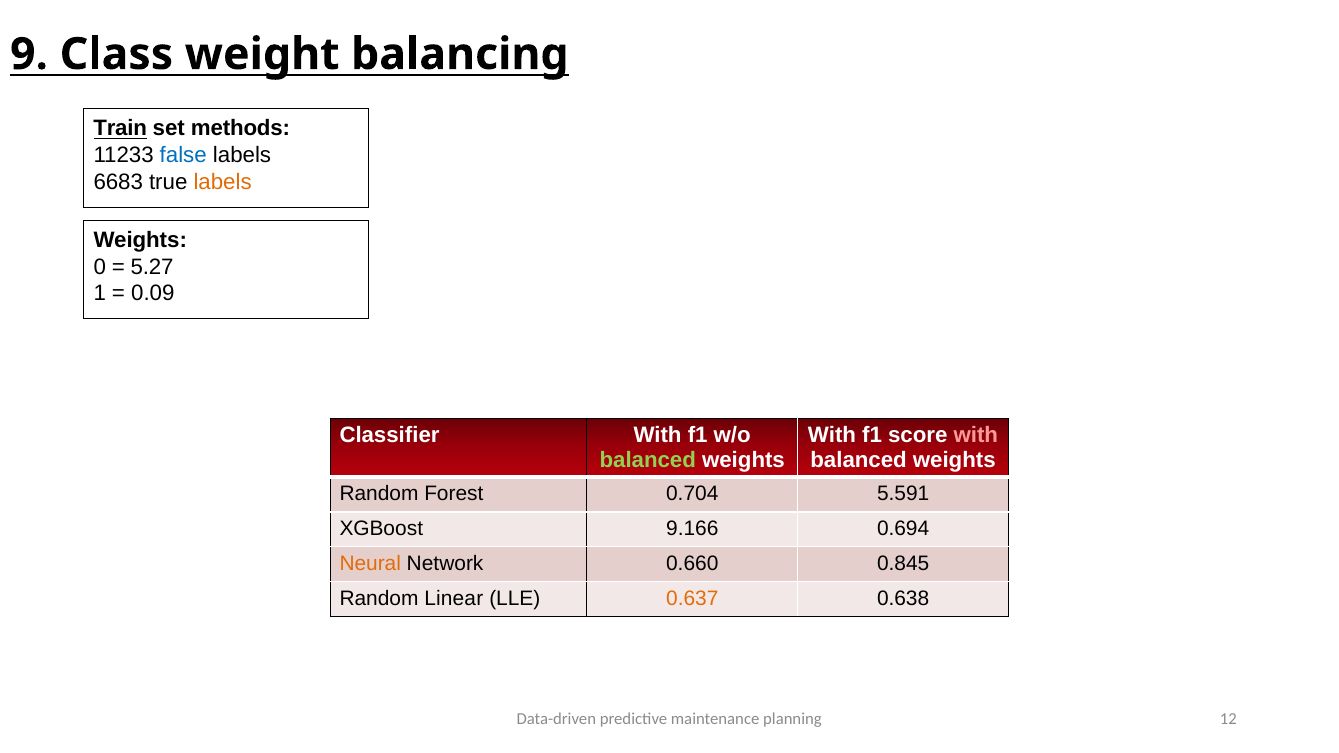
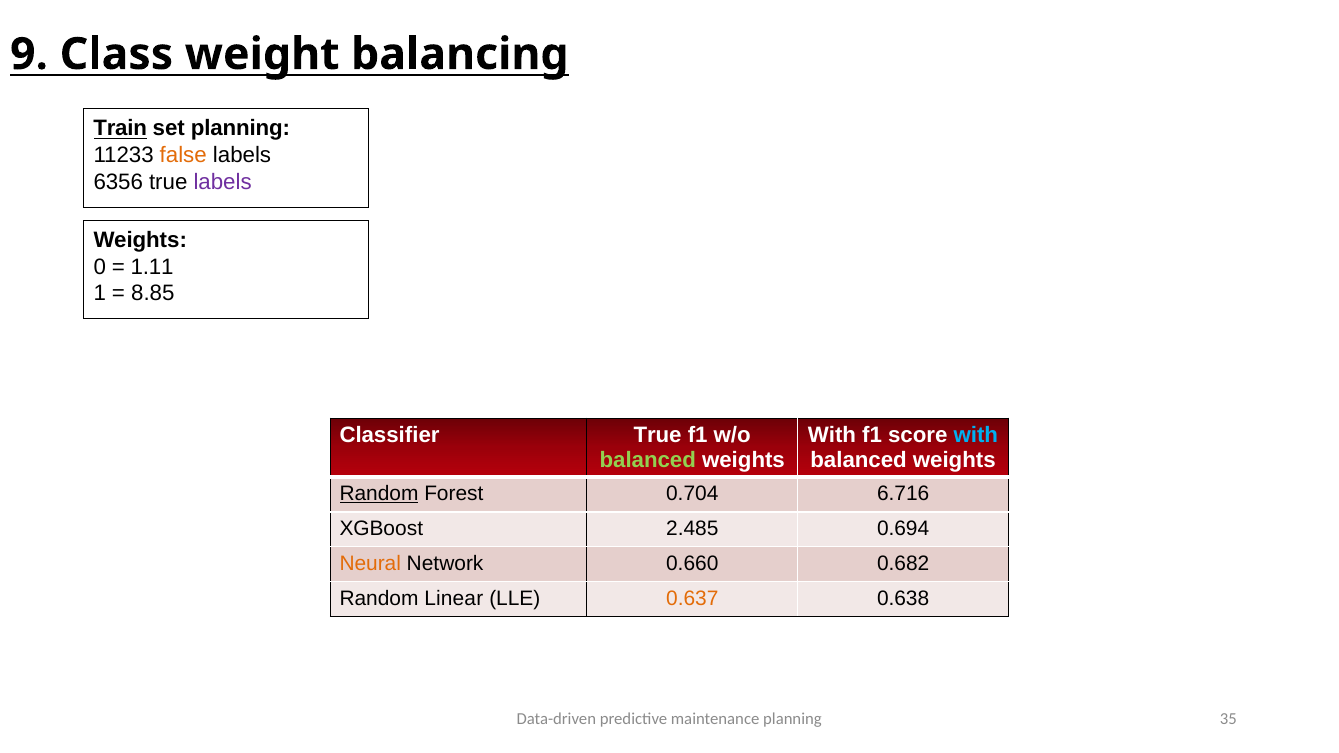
set methods: methods -> planning
false colour: blue -> orange
6683: 6683 -> 6356
labels at (223, 182) colour: orange -> purple
5.27: 5.27 -> 1.11
0.09: 0.09 -> 8.85
Classifier With: With -> True
with at (976, 436) colour: pink -> light blue
Random at (379, 494) underline: none -> present
5.591: 5.591 -> 6.716
9.166: 9.166 -> 2.485
0.845: 0.845 -> 0.682
12: 12 -> 35
